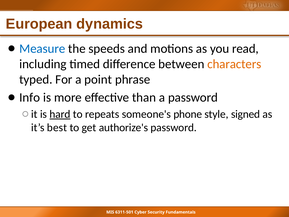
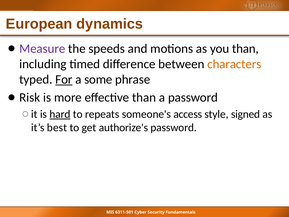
Measure colour: blue -> purple
you read: read -> than
For underline: none -> present
point: point -> some
Info: Info -> Risk
phone: phone -> access
